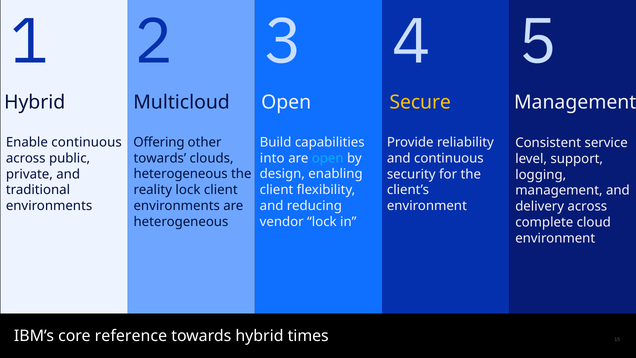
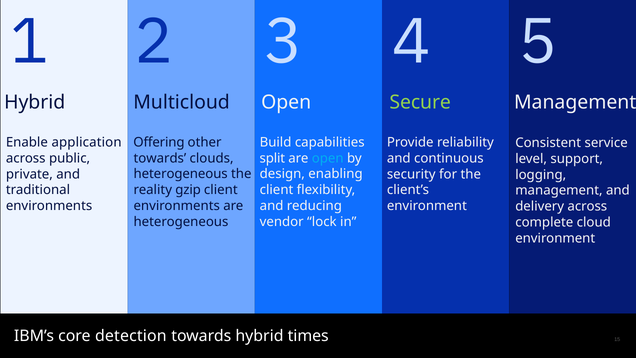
Secure colour: yellow -> light green
Enable continuous: continuous -> application
into: into -> split
reality lock: lock -> gzip
reference: reference -> detection
